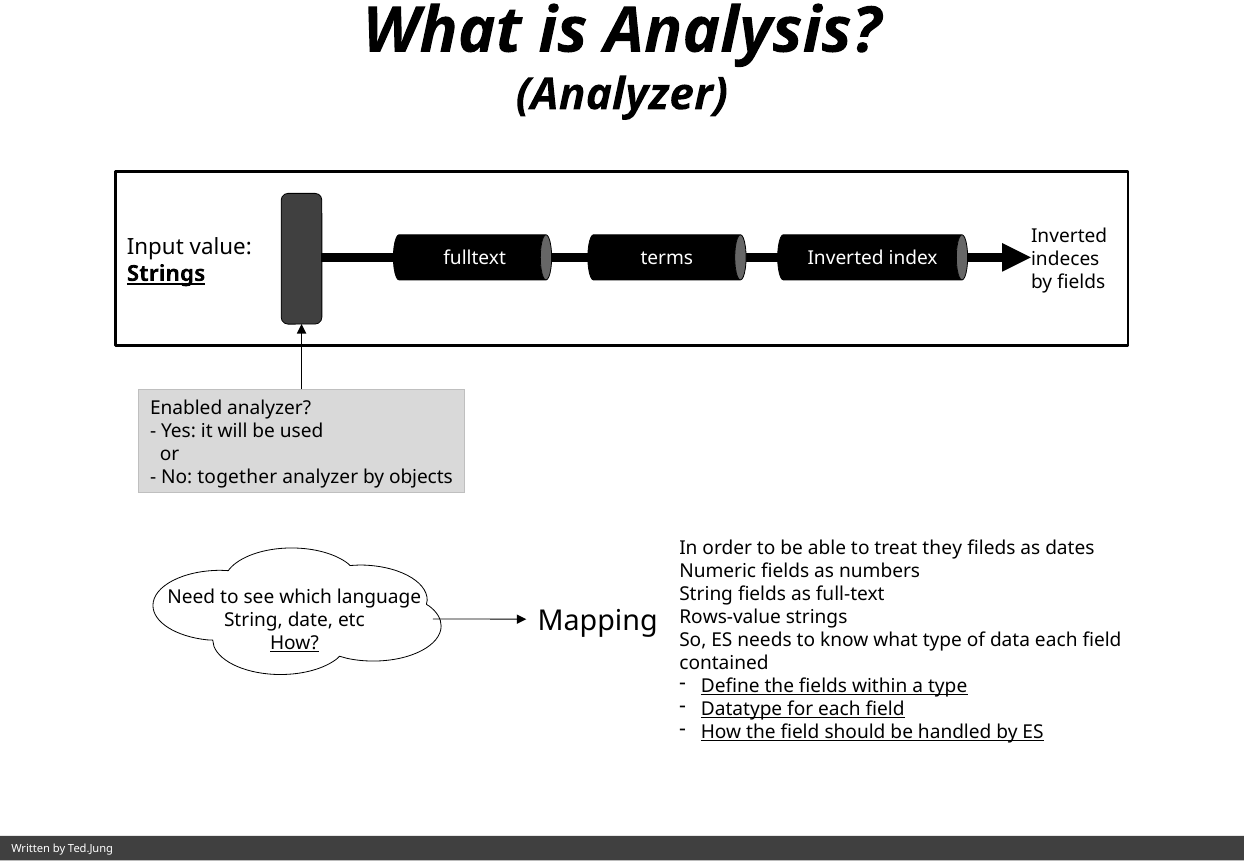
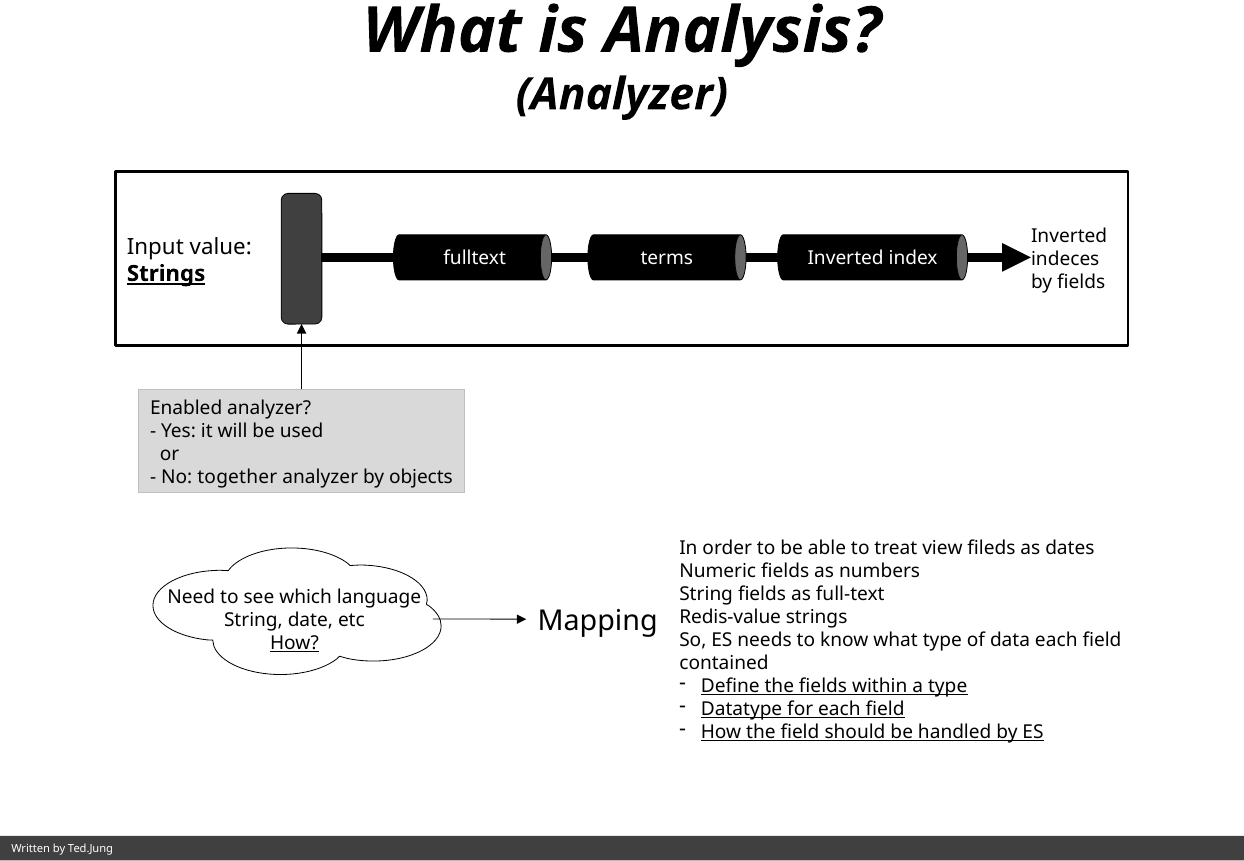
they: they -> view
Rows-value: Rows-value -> Redis-value
